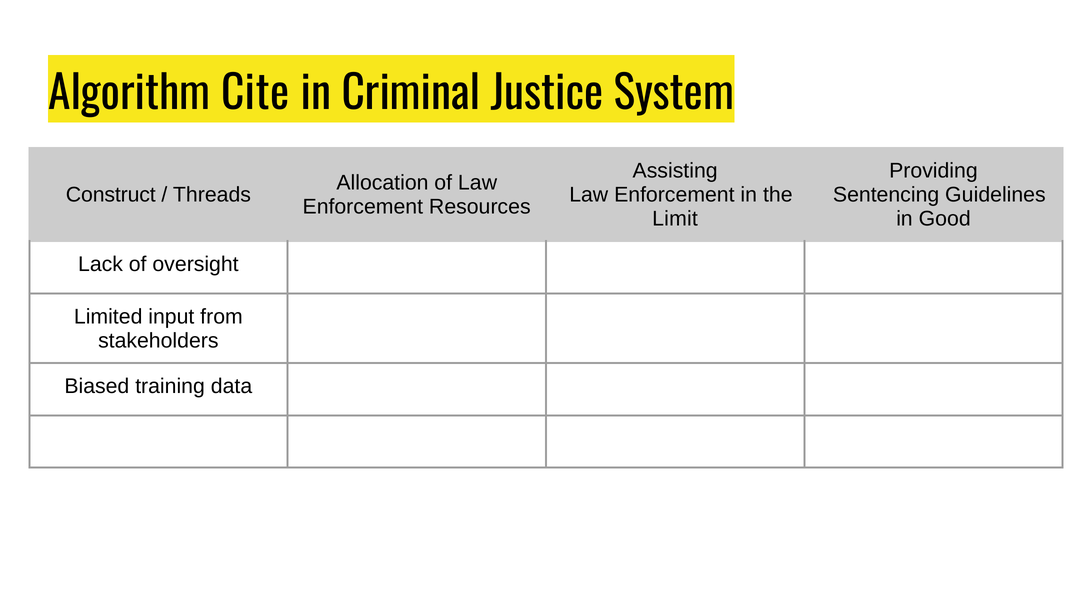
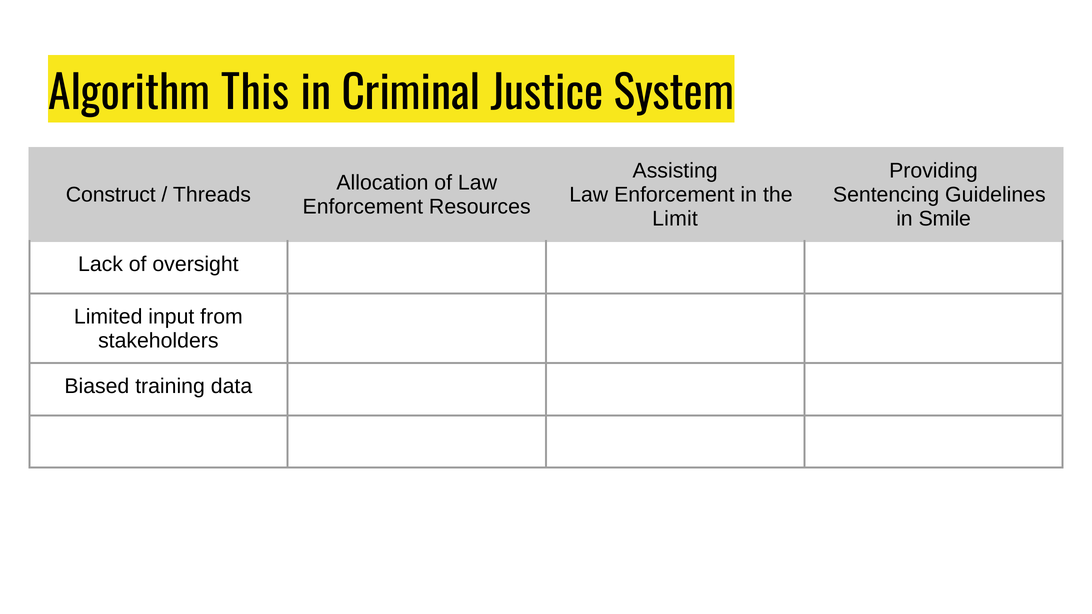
Cite: Cite -> This
Good: Good -> Smile
